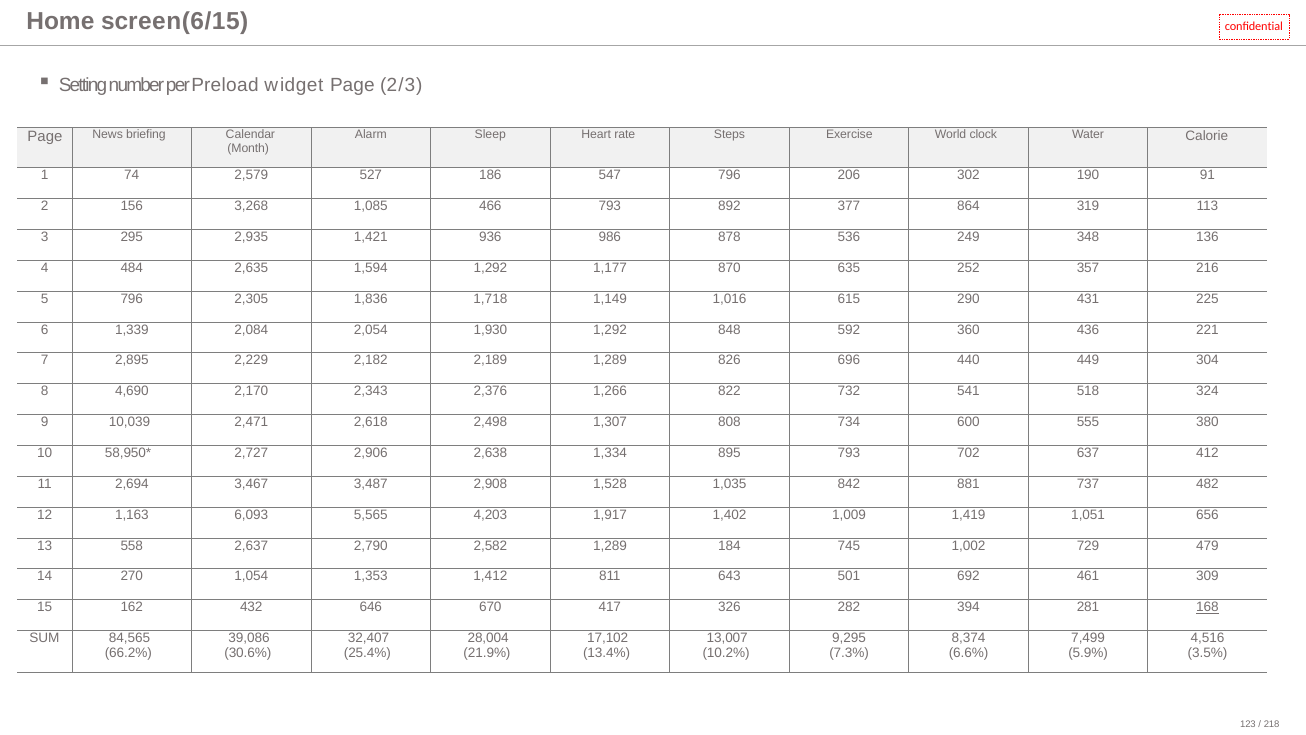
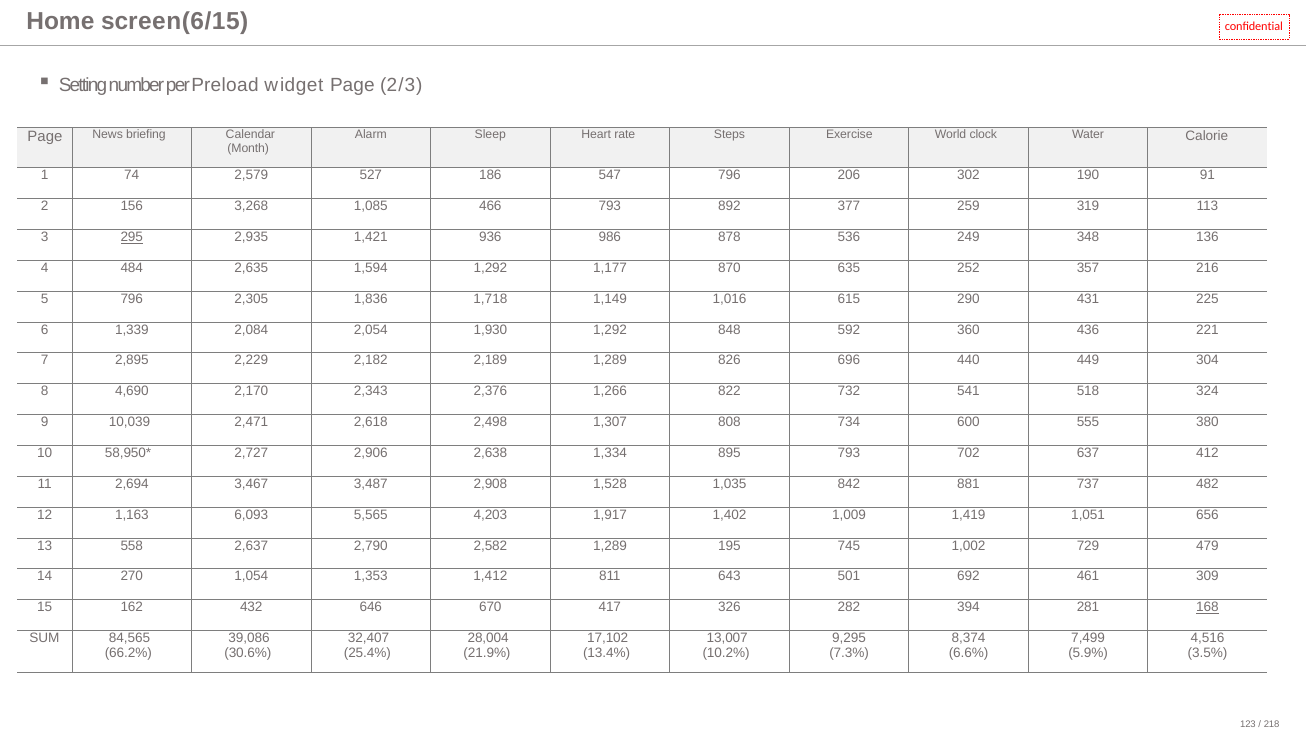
864: 864 -> 259
295 underline: none -> present
184: 184 -> 195
